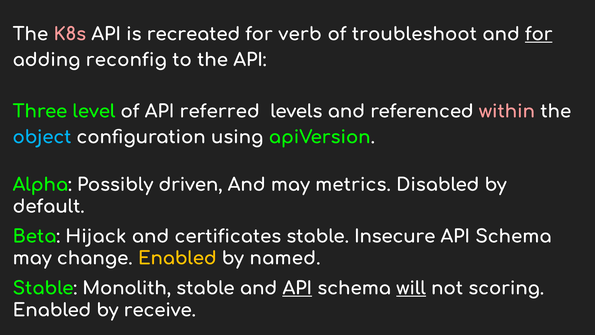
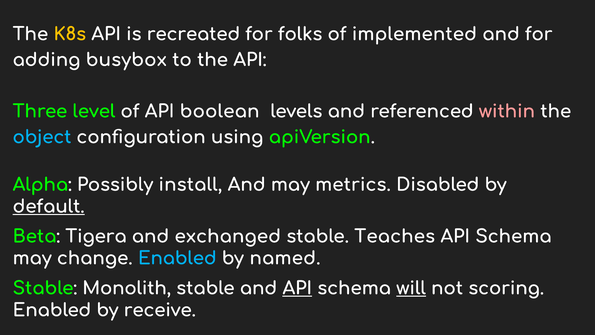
K8s colour: pink -> yellow
verb: verb -> folks
troubleshoot: troubleshoot -> implemented
for at (539, 34) underline: present -> none
reconfig: reconfig -> busybox
referred: referred -> boolean
driven: driven -> install
default underline: none -> present
Hijack: Hijack -> Tigera
certificates: certificates -> exchanged
Insecure: Insecure -> Teaches
Enabled at (177, 258) colour: yellow -> light blue
